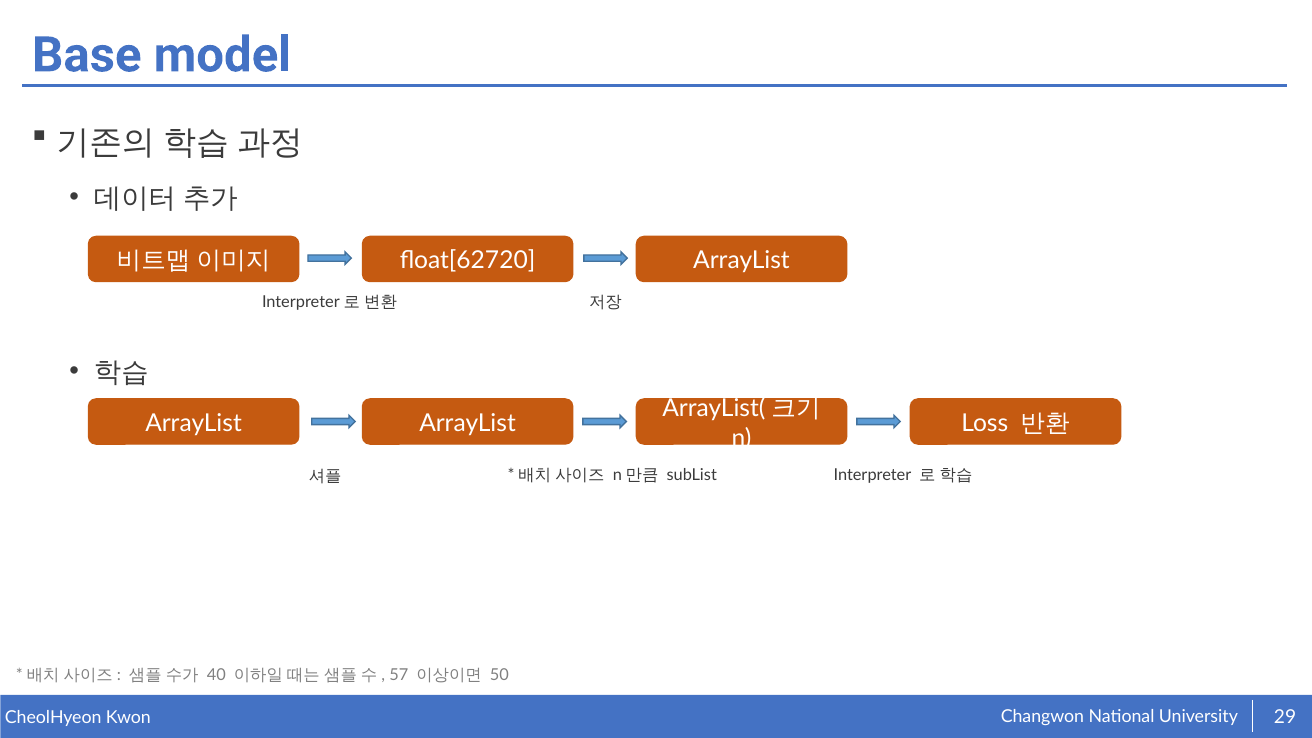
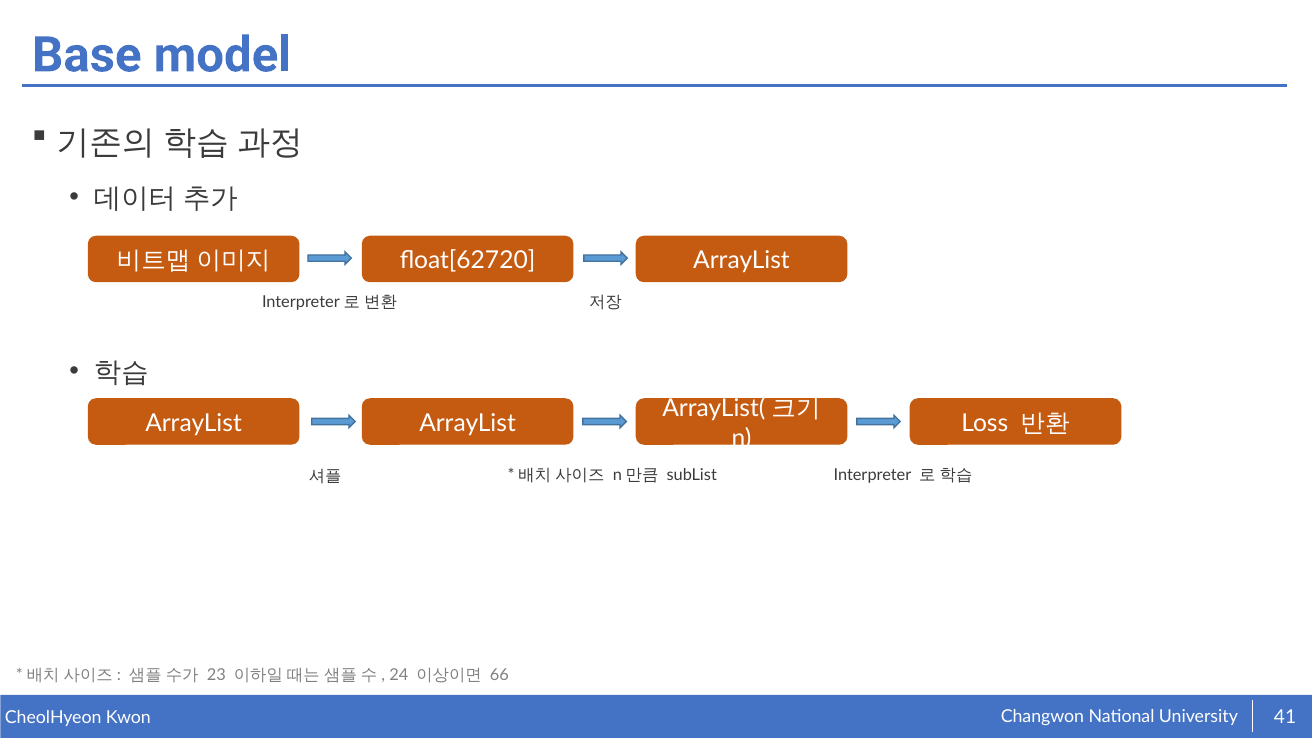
40: 40 -> 23
57: 57 -> 24
50: 50 -> 66
29: 29 -> 41
